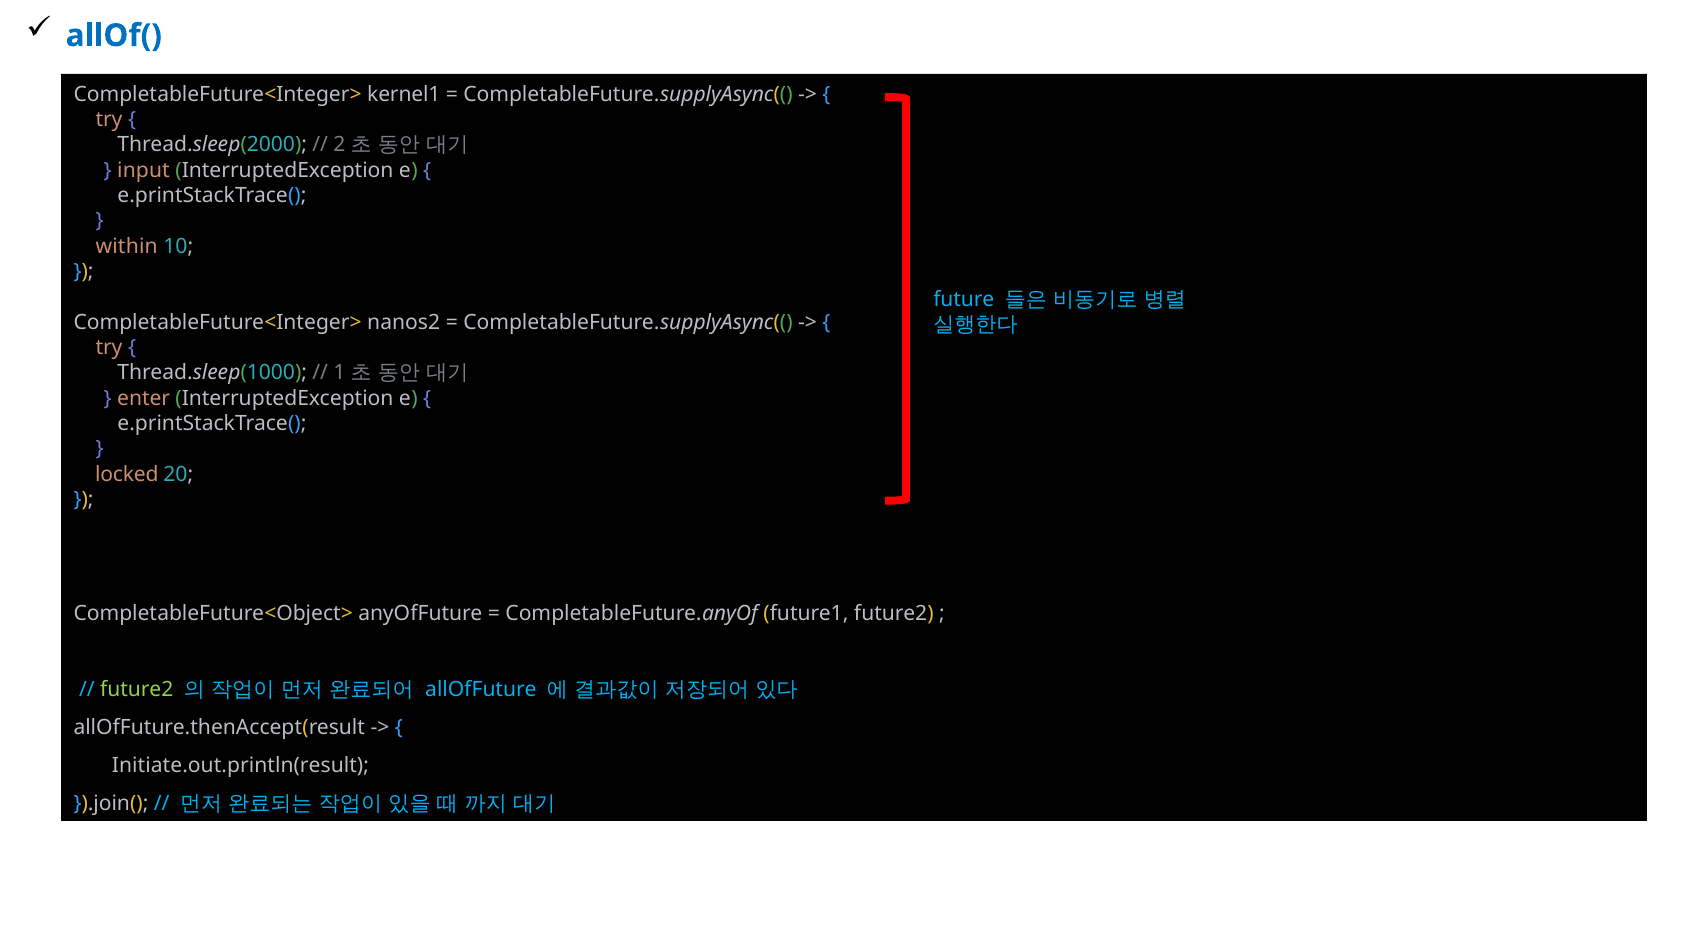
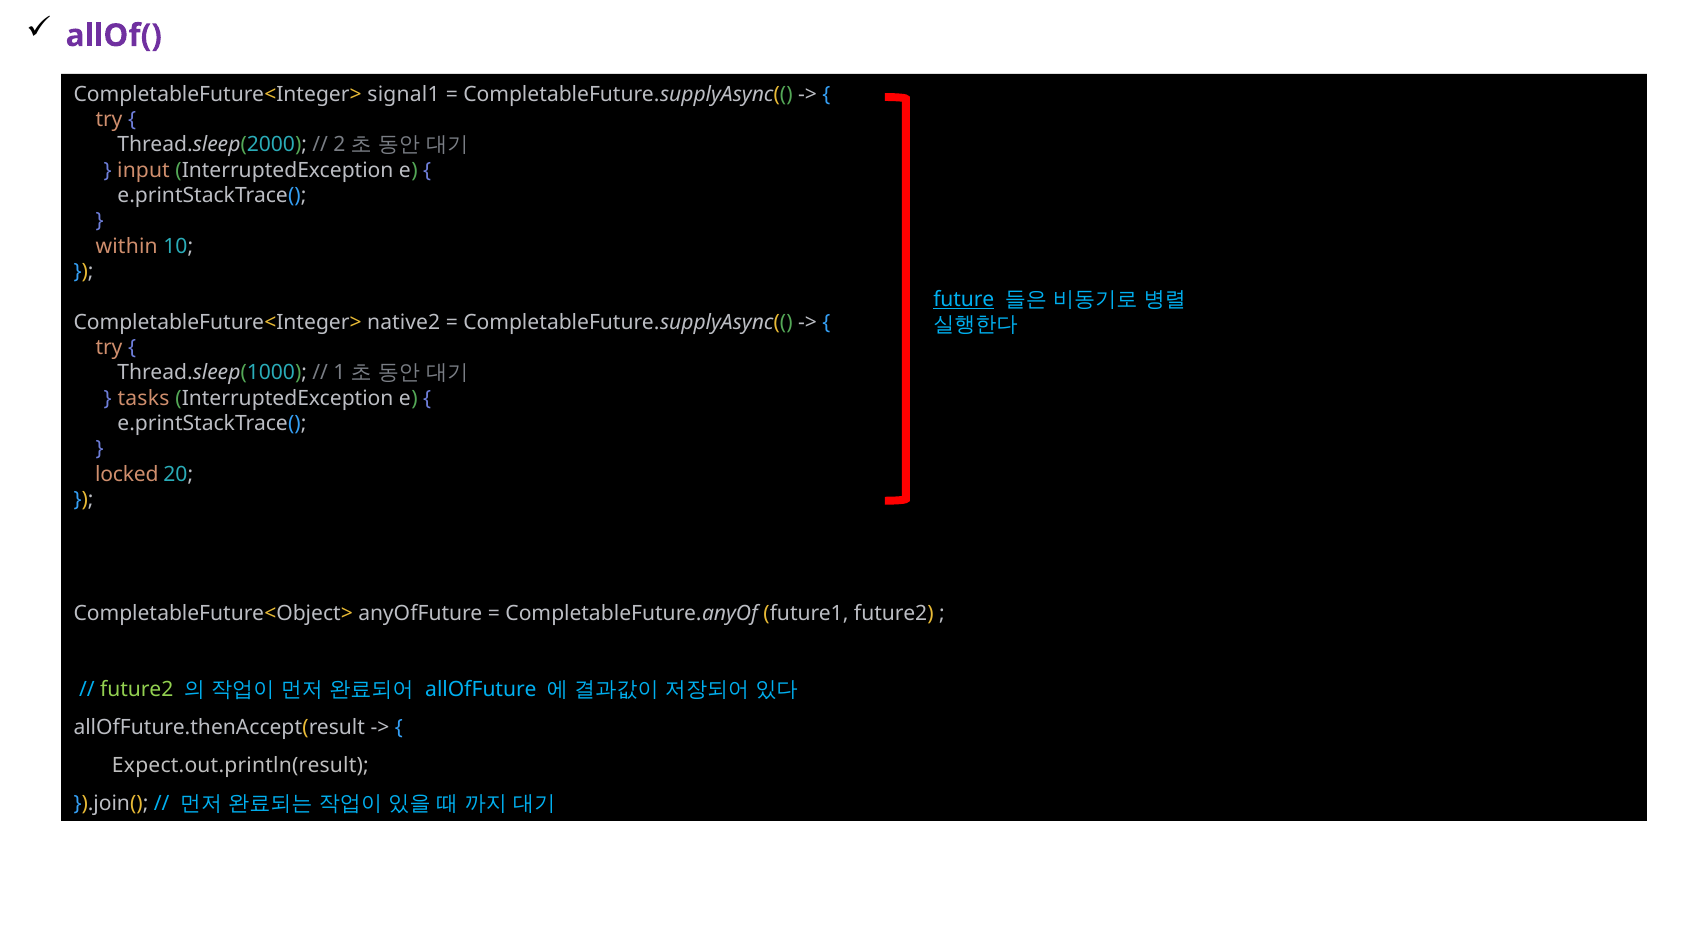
allOf( colour: blue -> purple
kernel1: kernel1 -> signal1
future underline: none -> present
nanos2: nanos2 -> native2
enter: enter -> tasks
Initiate.out.println(result: Initiate.out.println(result -> Expect.out.println(result
